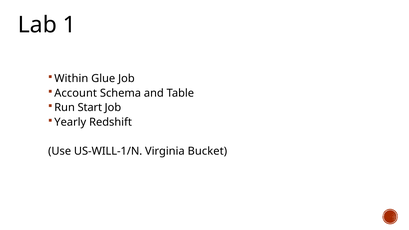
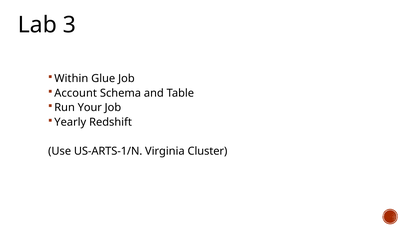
1: 1 -> 3
Start: Start -> Your
US-WILL-1/N: US-WILL-1/N -> US-ARTS-1/N
Bucket: Bucket -> Cluster
